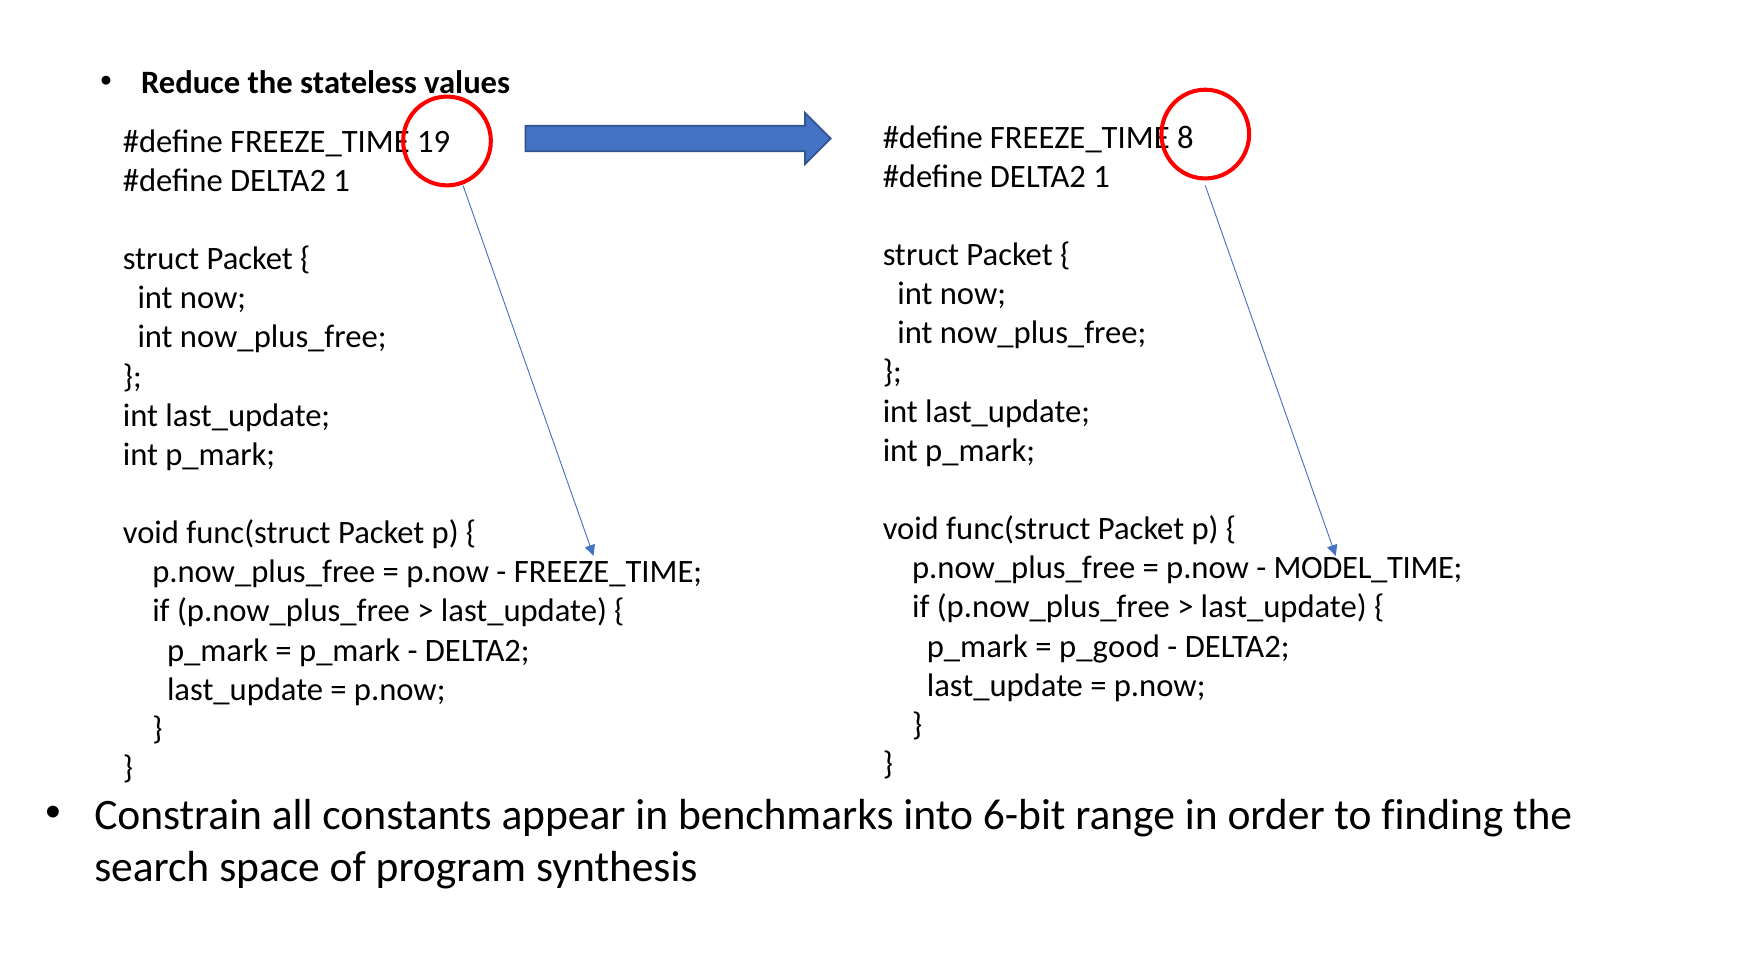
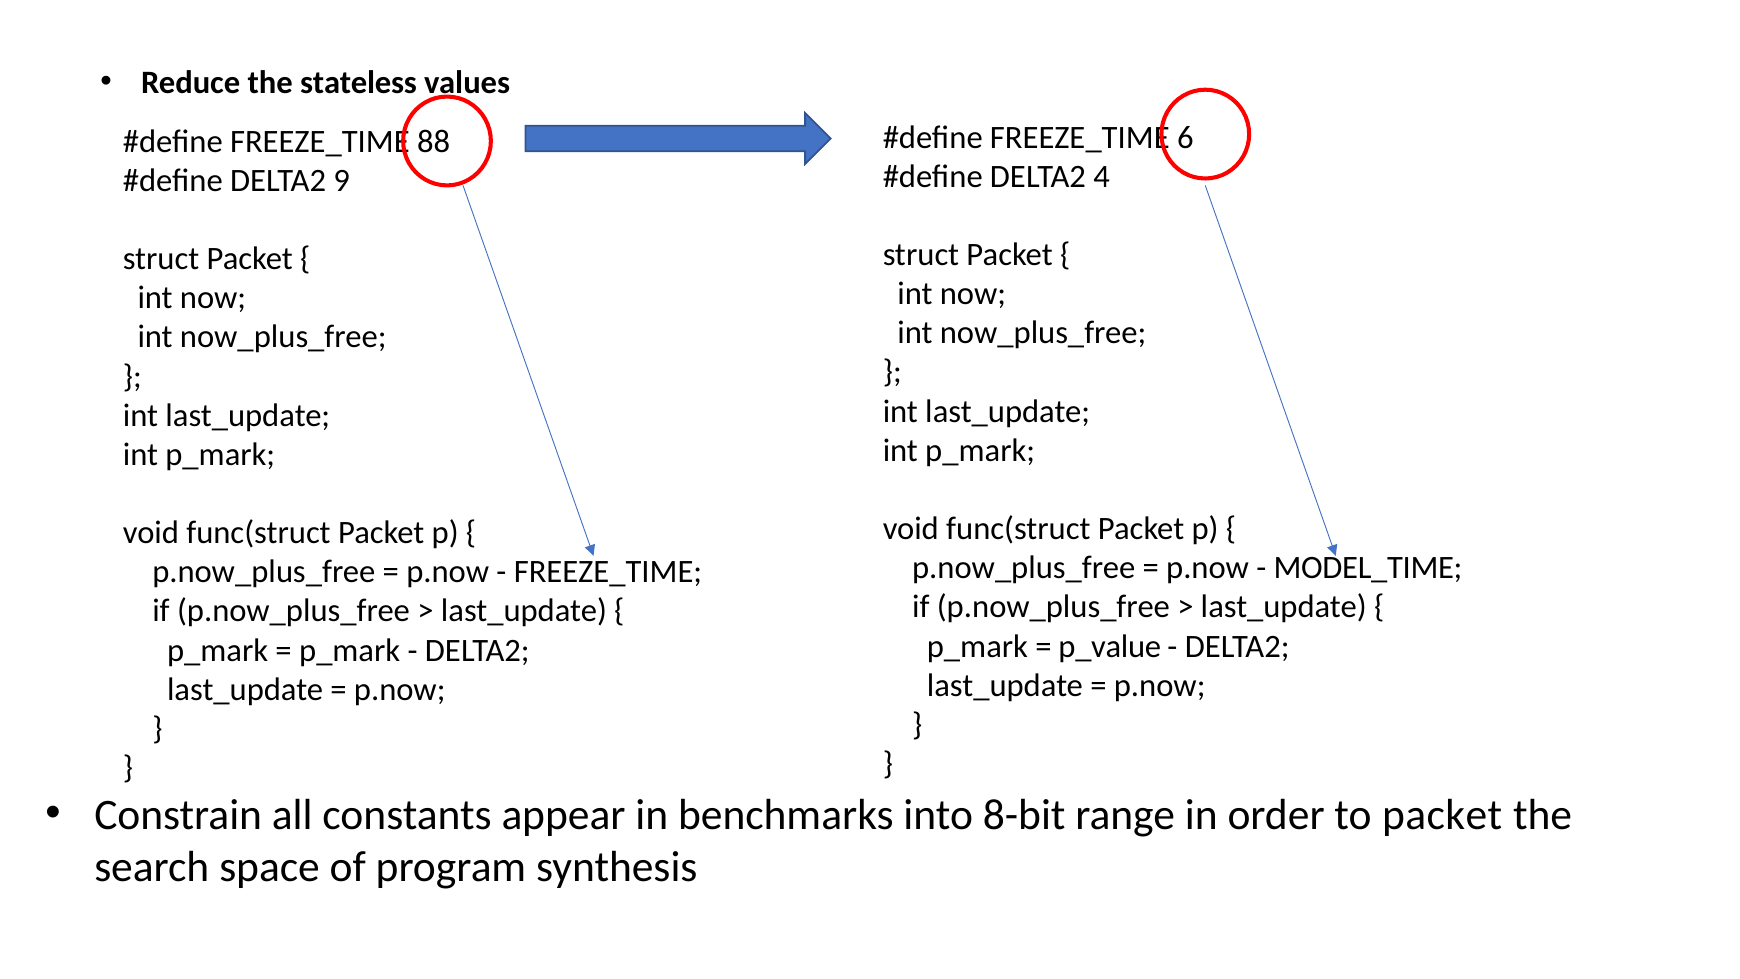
8: 8 -> 6
19: 19 -> 88
1 at (1102, 176): 1 -> 4
1 at (342, 180): 1 -> 9
p_good: p_good -> p_value
6-bit: 6-bit -> 8-bit
to finding: finding -> packet
